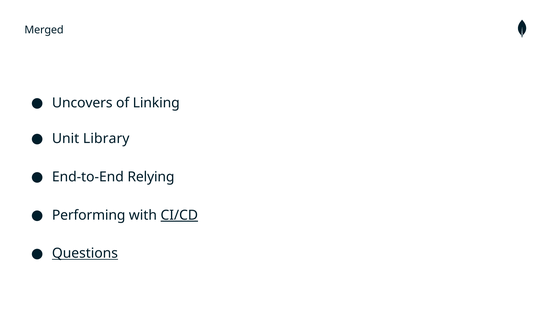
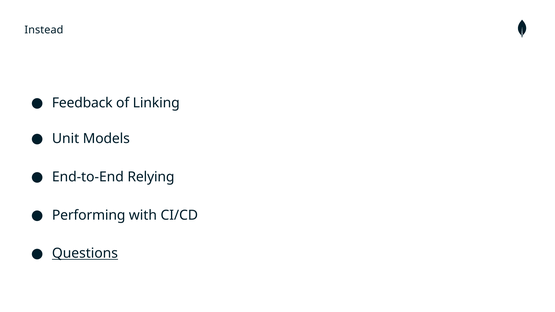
Merged: Merged -> Instead
Uncovers: Uncovers -> Feedback
Library: Library -> Models
CI/CD underline: present -> none
